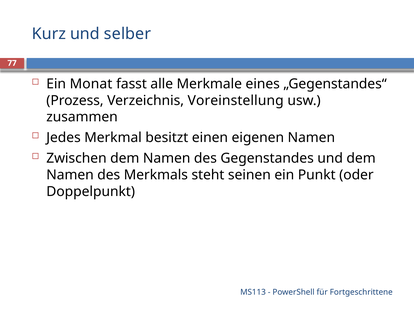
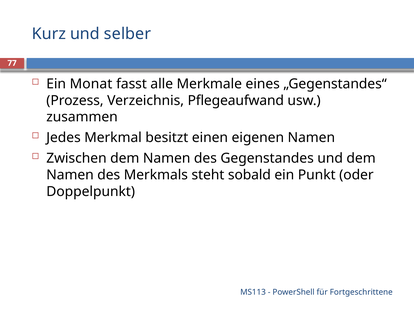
Voreinstellung: Voreinstellung -> Pflegeaufwand
seinen: seinen -> sobald
